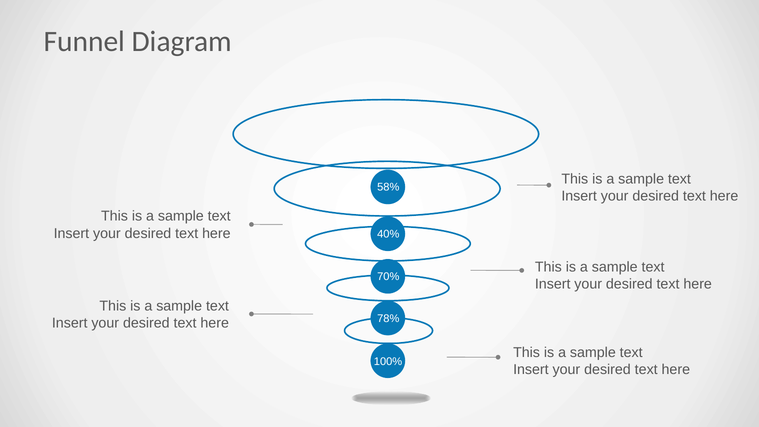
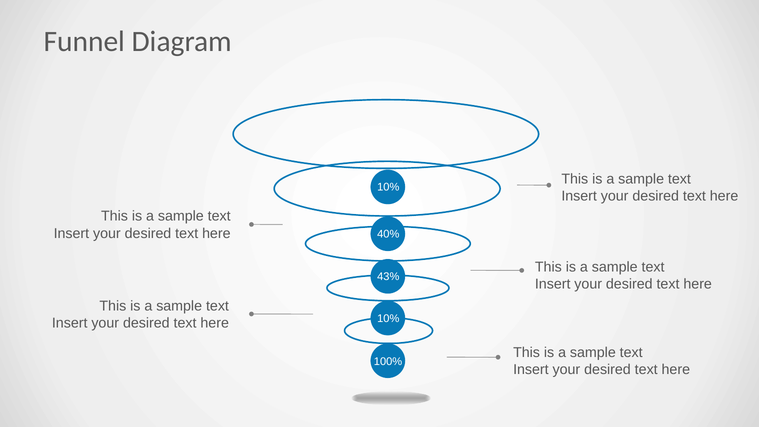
58% at (388, 187): 58% -> 10%
70%: 70% -> 43%
78% at (388, 319): 78% -> 10%
